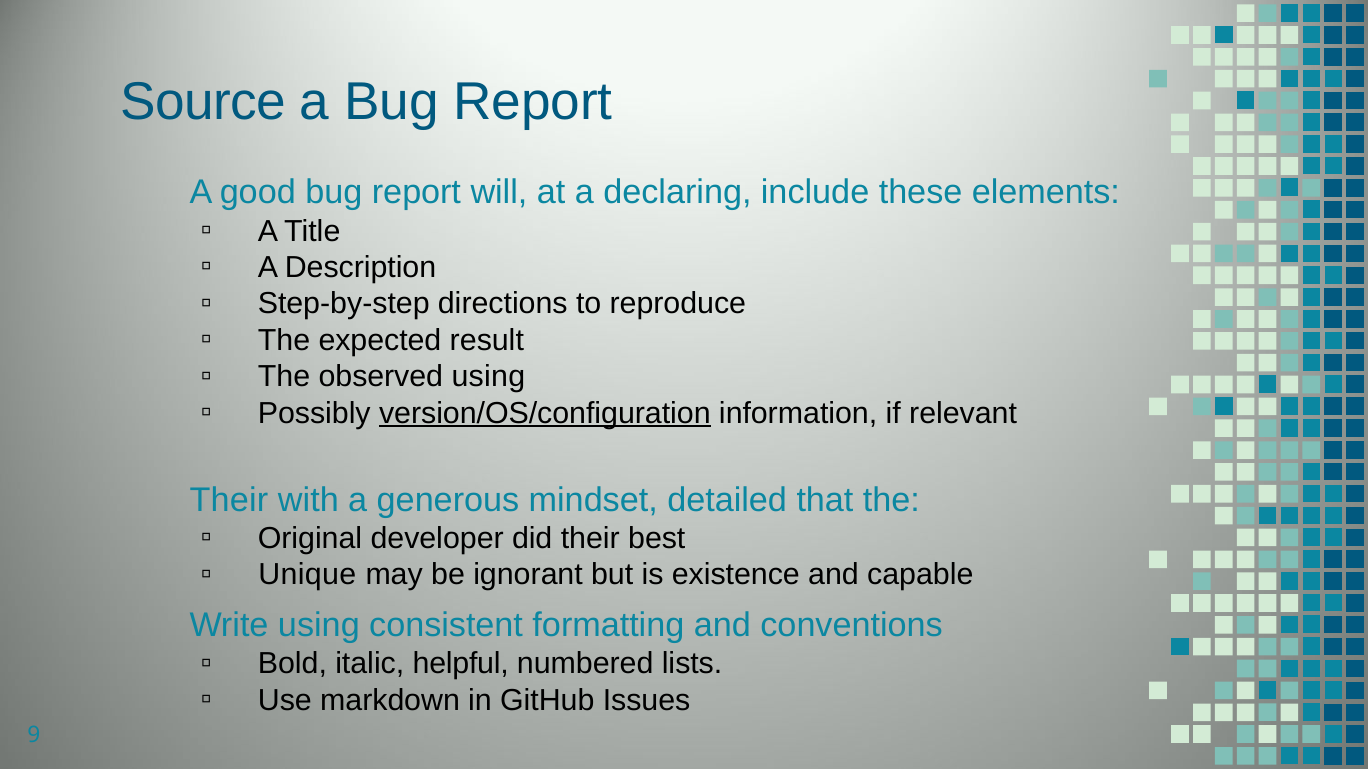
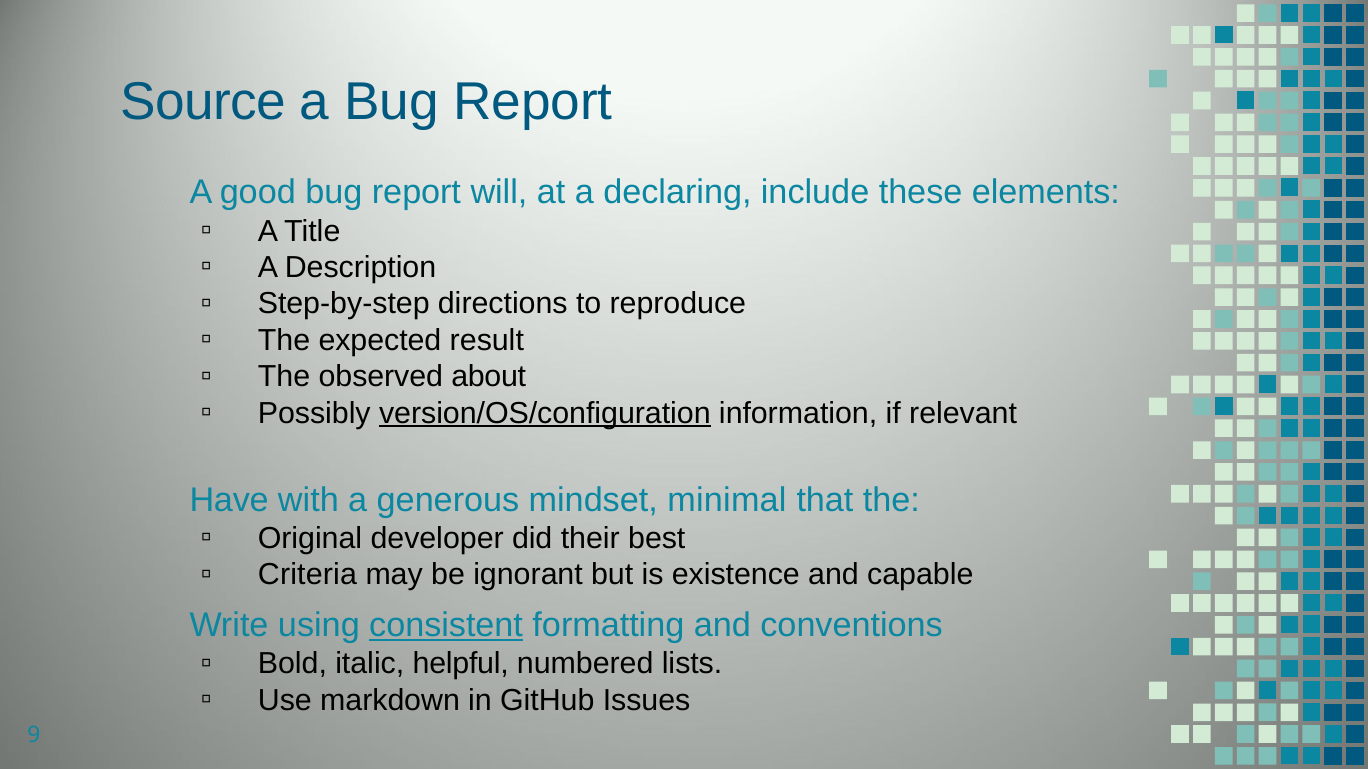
observed using: using -> about
Their at (229, 500): Their -> Have
detailed: detailed -> minimal
Unique: Unique -> Criteria
consistent underline: none -> present
